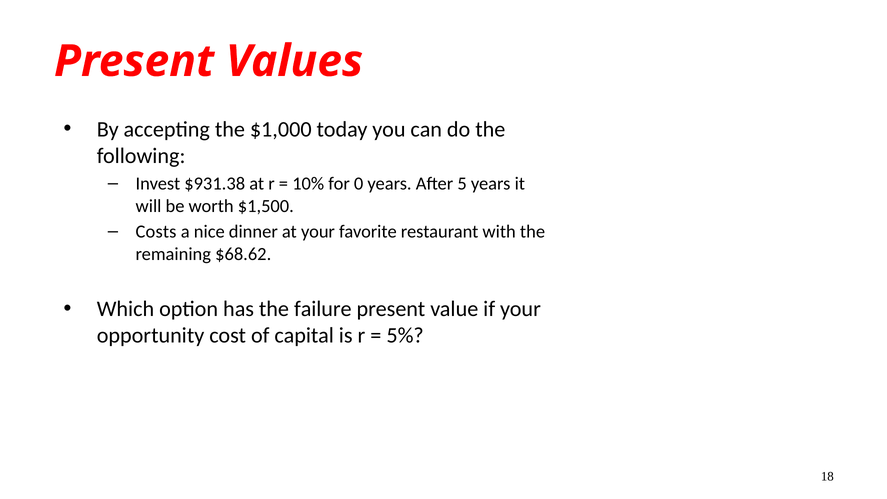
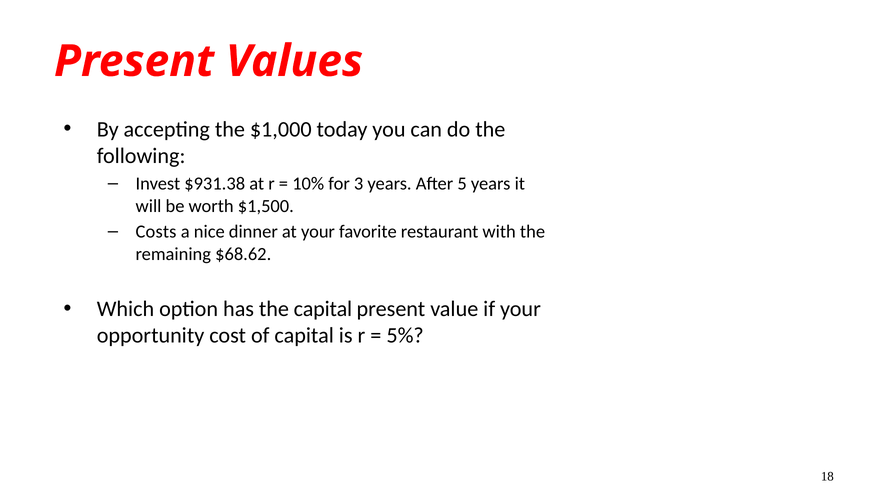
0: 0 -> 3
the failure: failure -> capital
